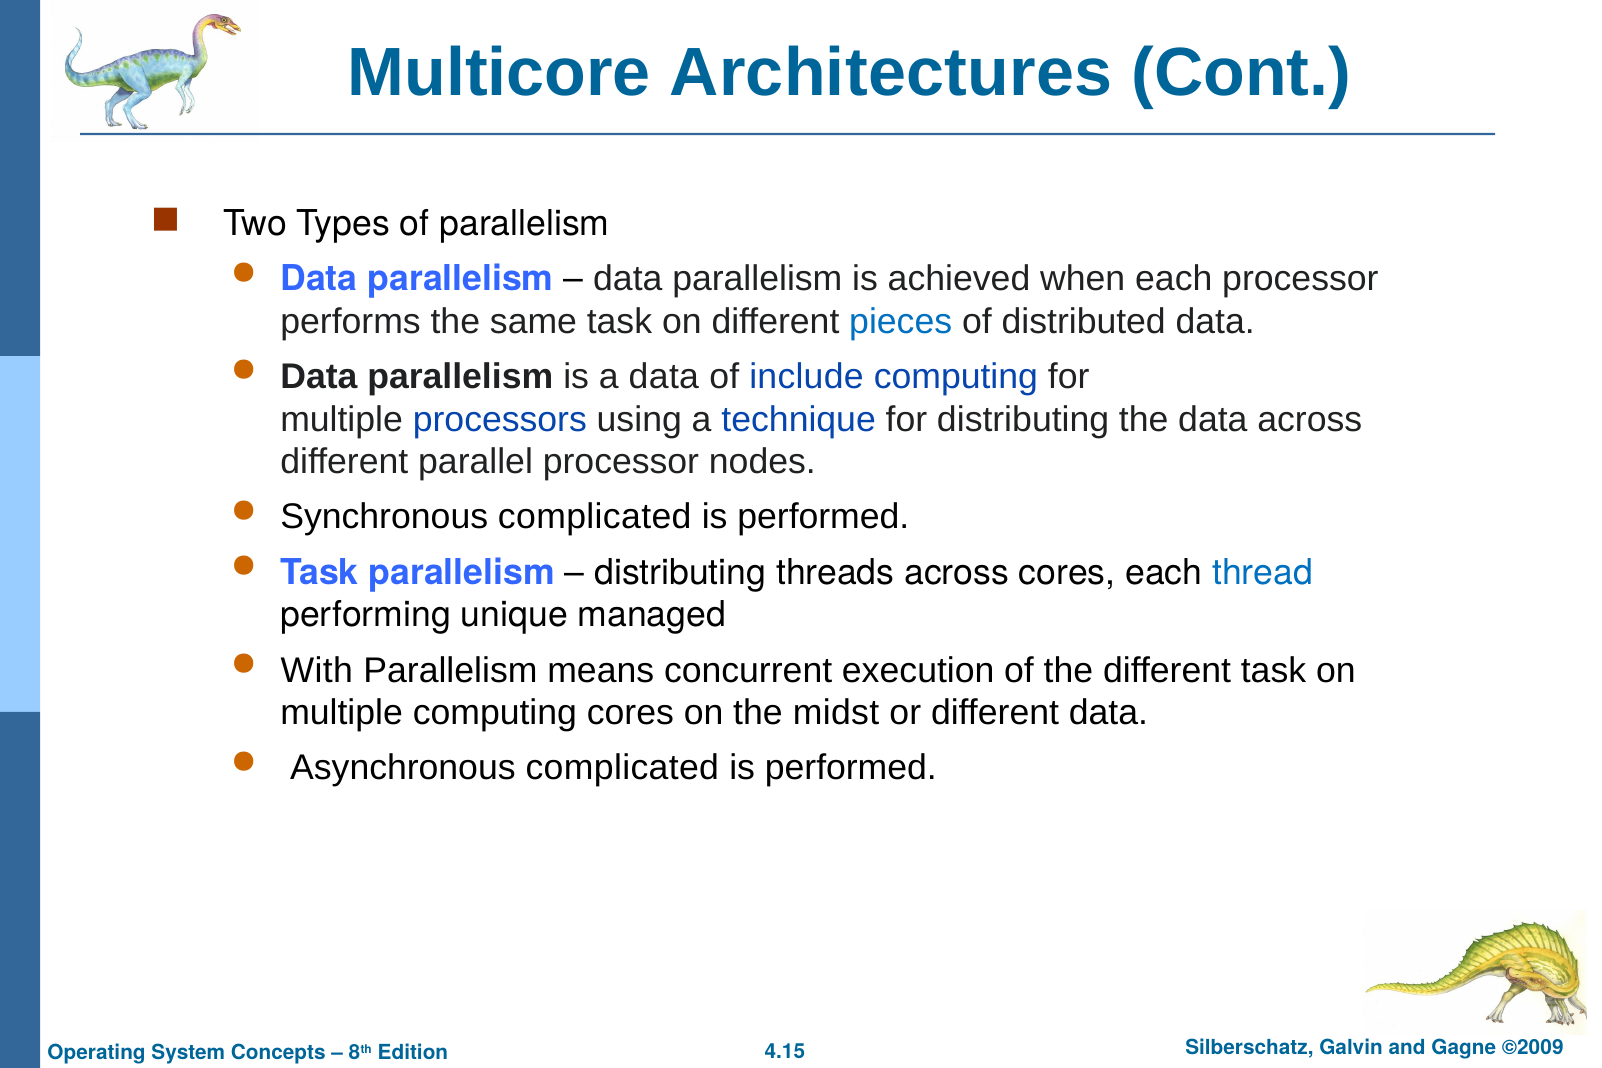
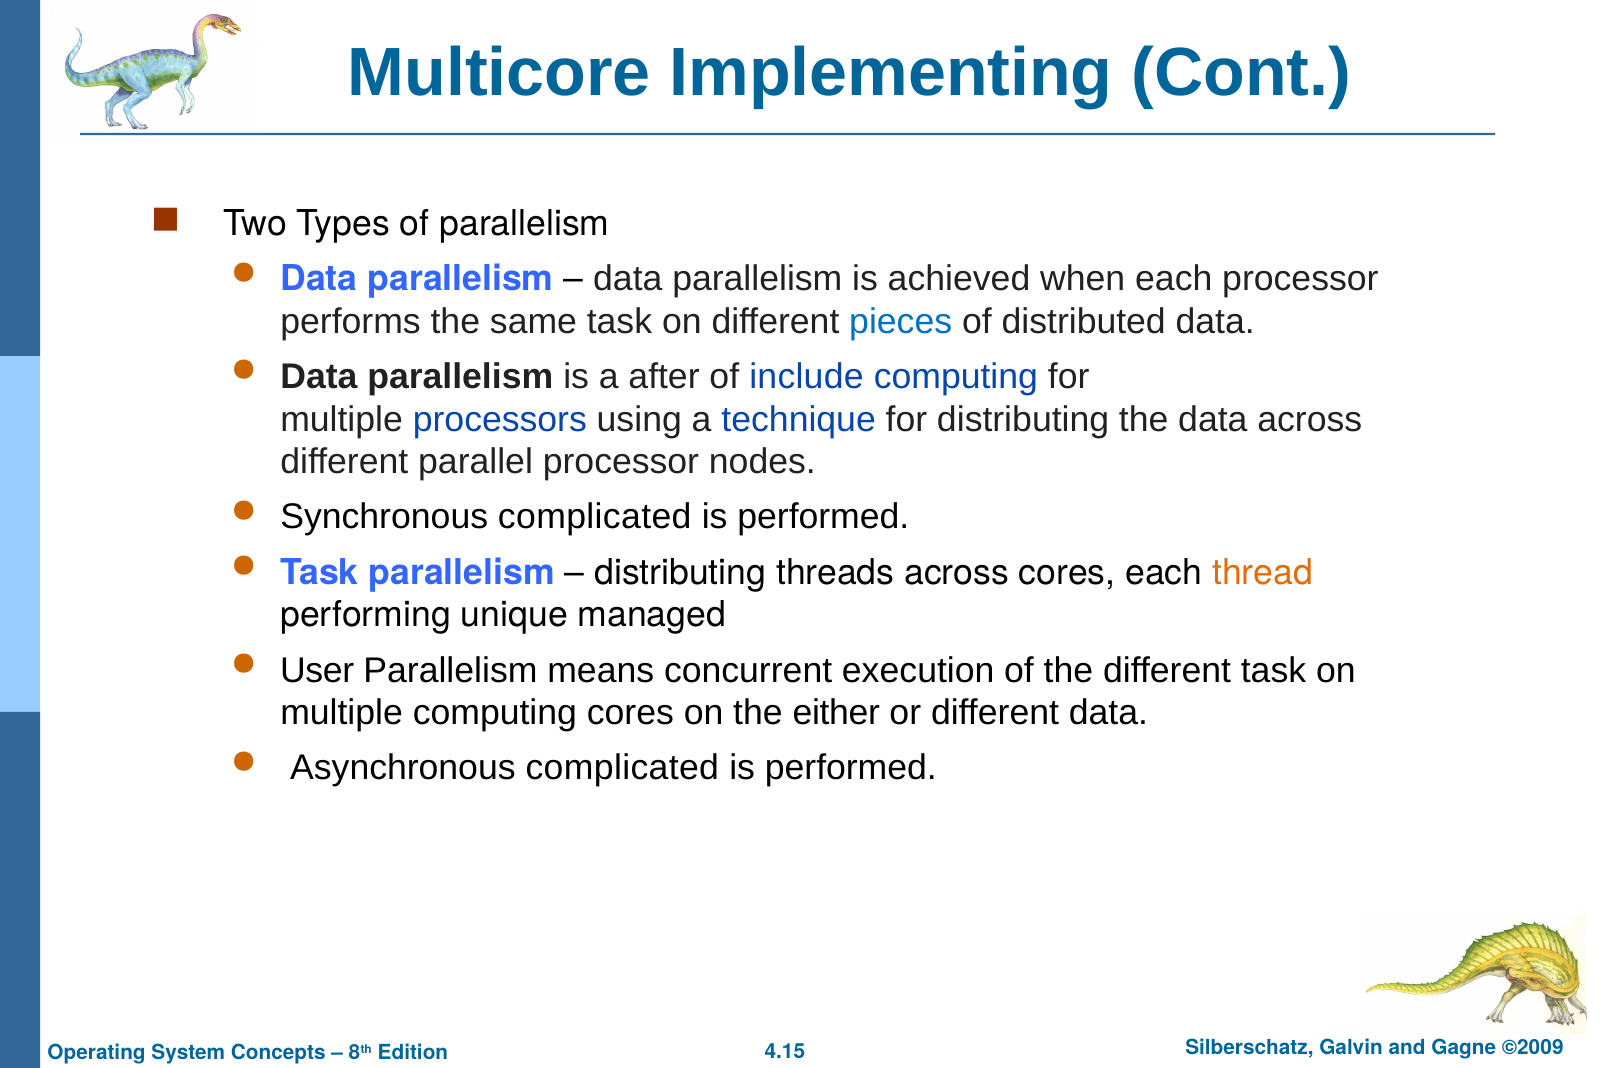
Architectures: Architectures -> Implementing
a data: data -> after
thread colour: blue -> orange
With: With -> User
midst: midst -> either
